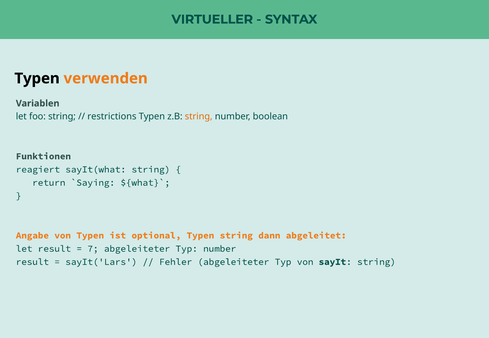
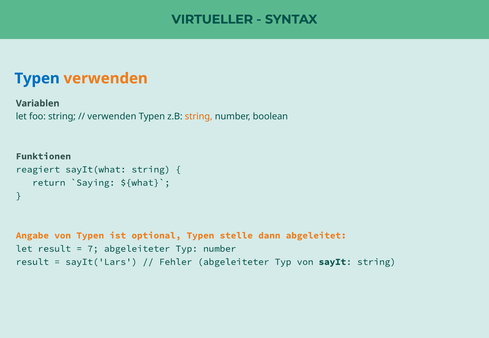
Typen at (37, 79) colour: black -> blue
restrictions at (112, 117): restrictions -> verwenden
Typen string: string -> stelle
